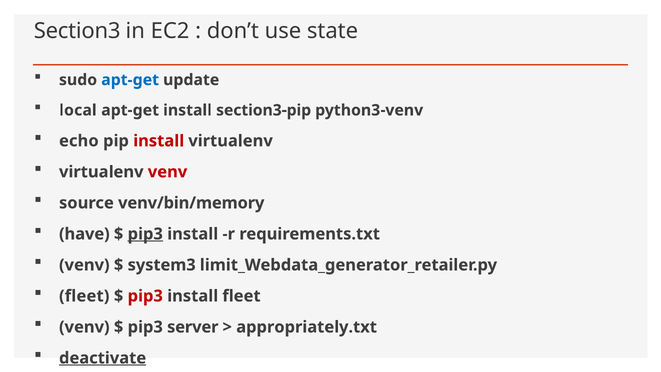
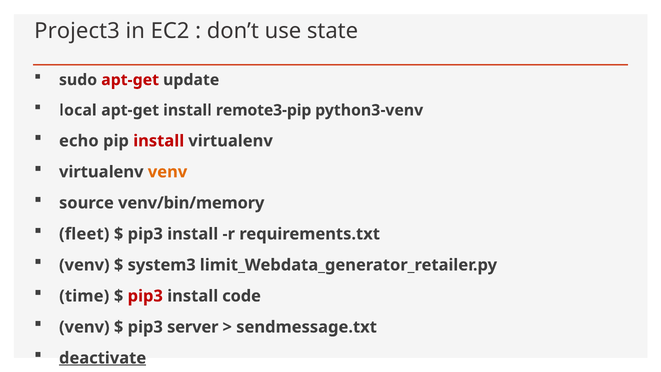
Section3: Section3 -> Project3
apt-get at (130, 80) colour: blue -> red
section3-pip: section3-pip -> remote3-pip
venv at (168, 172) colour: red -> orange
have: have -> fleet
pip3 at (145, 234) underline: present -> none
fleet at (84, 296): fleet -> time
install fleet: fleet -> code
appropriately.txt: appropriately.txt -> sendmessage.txt
